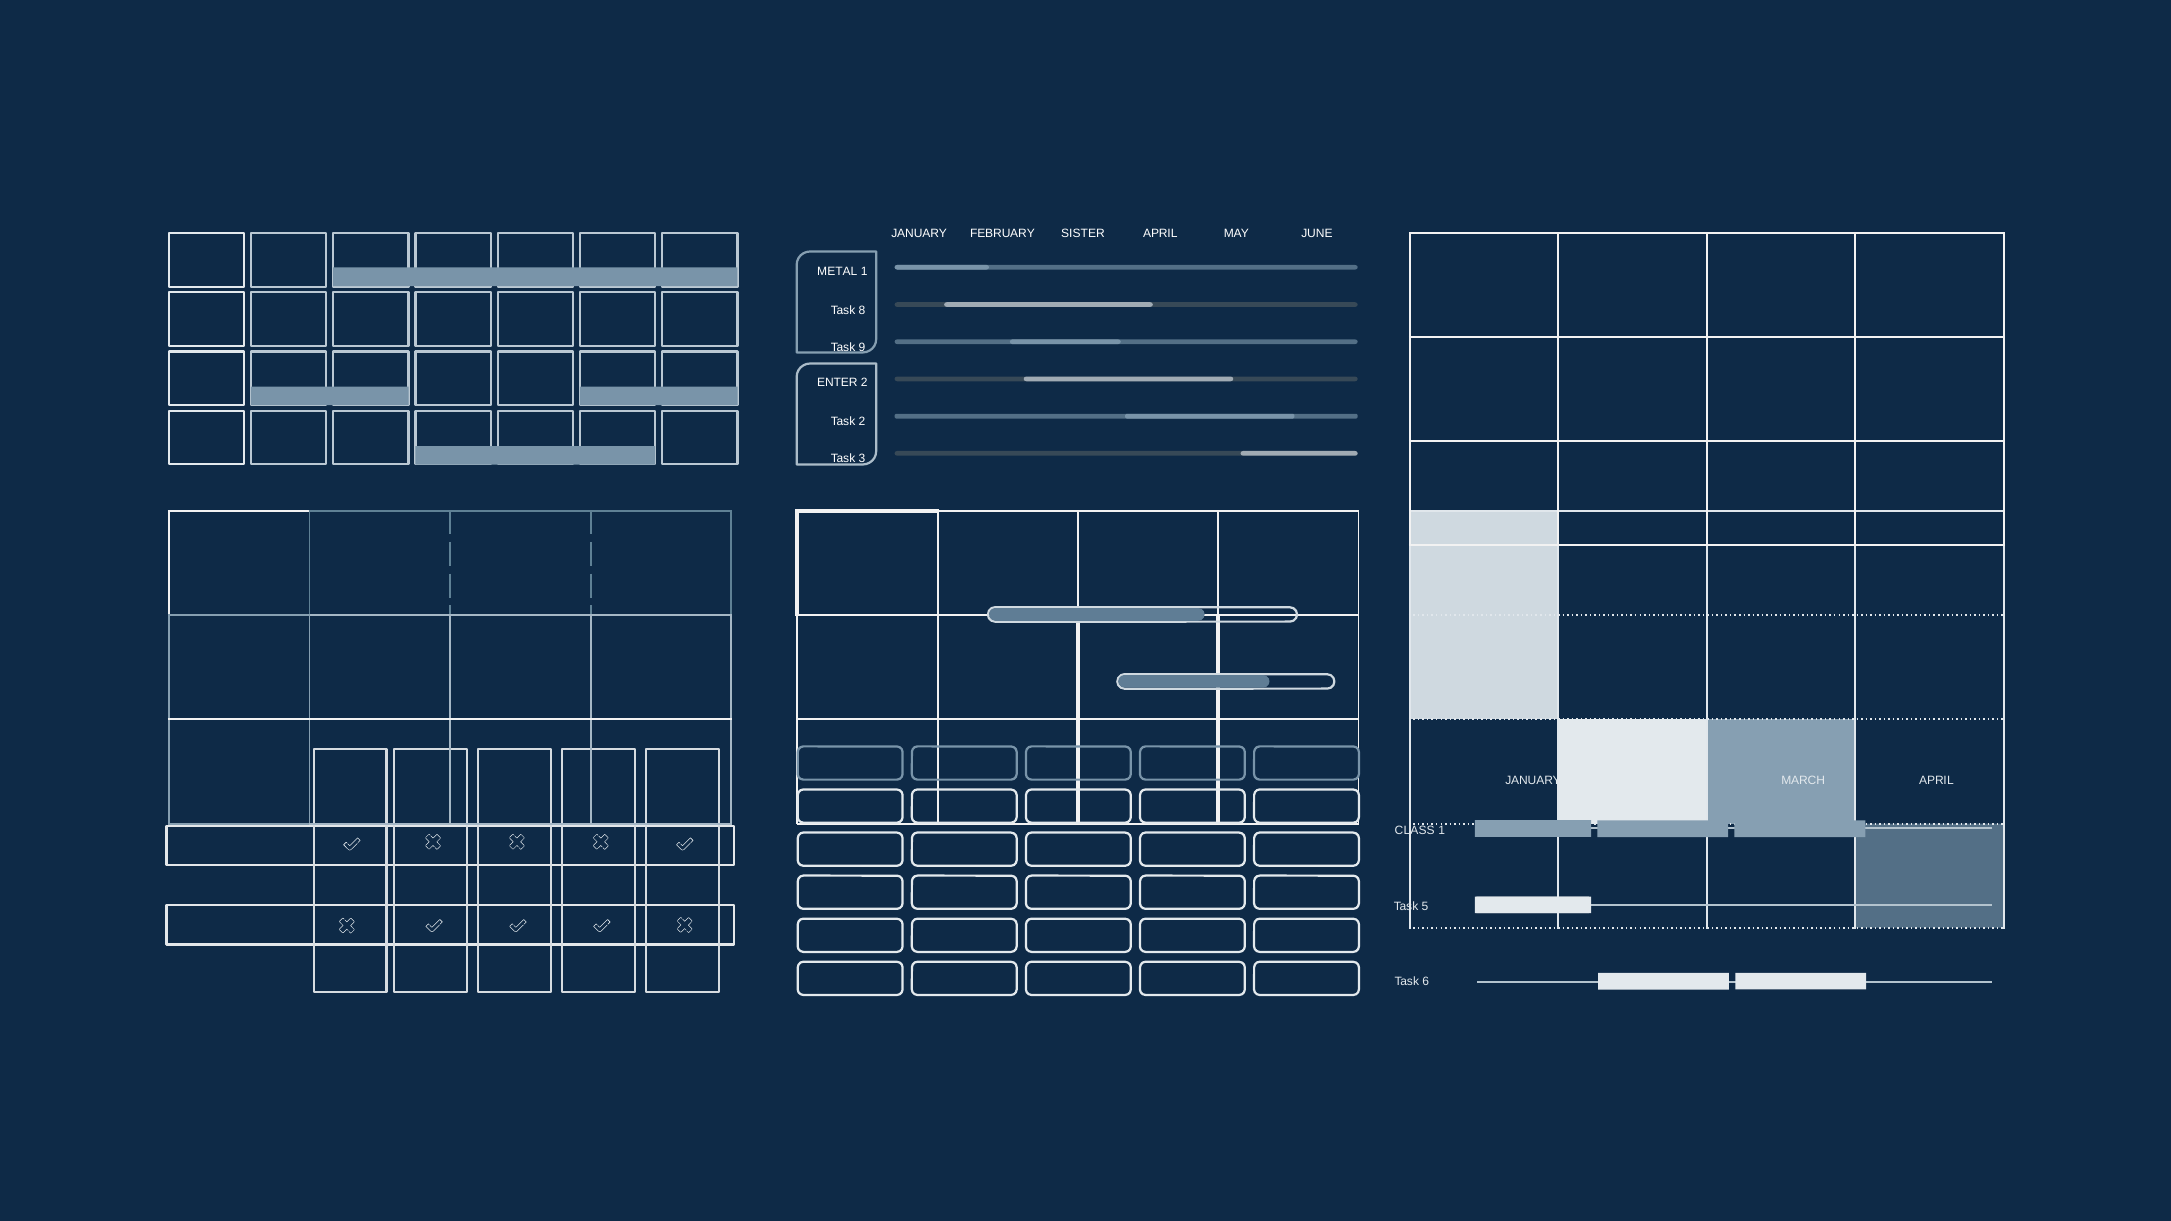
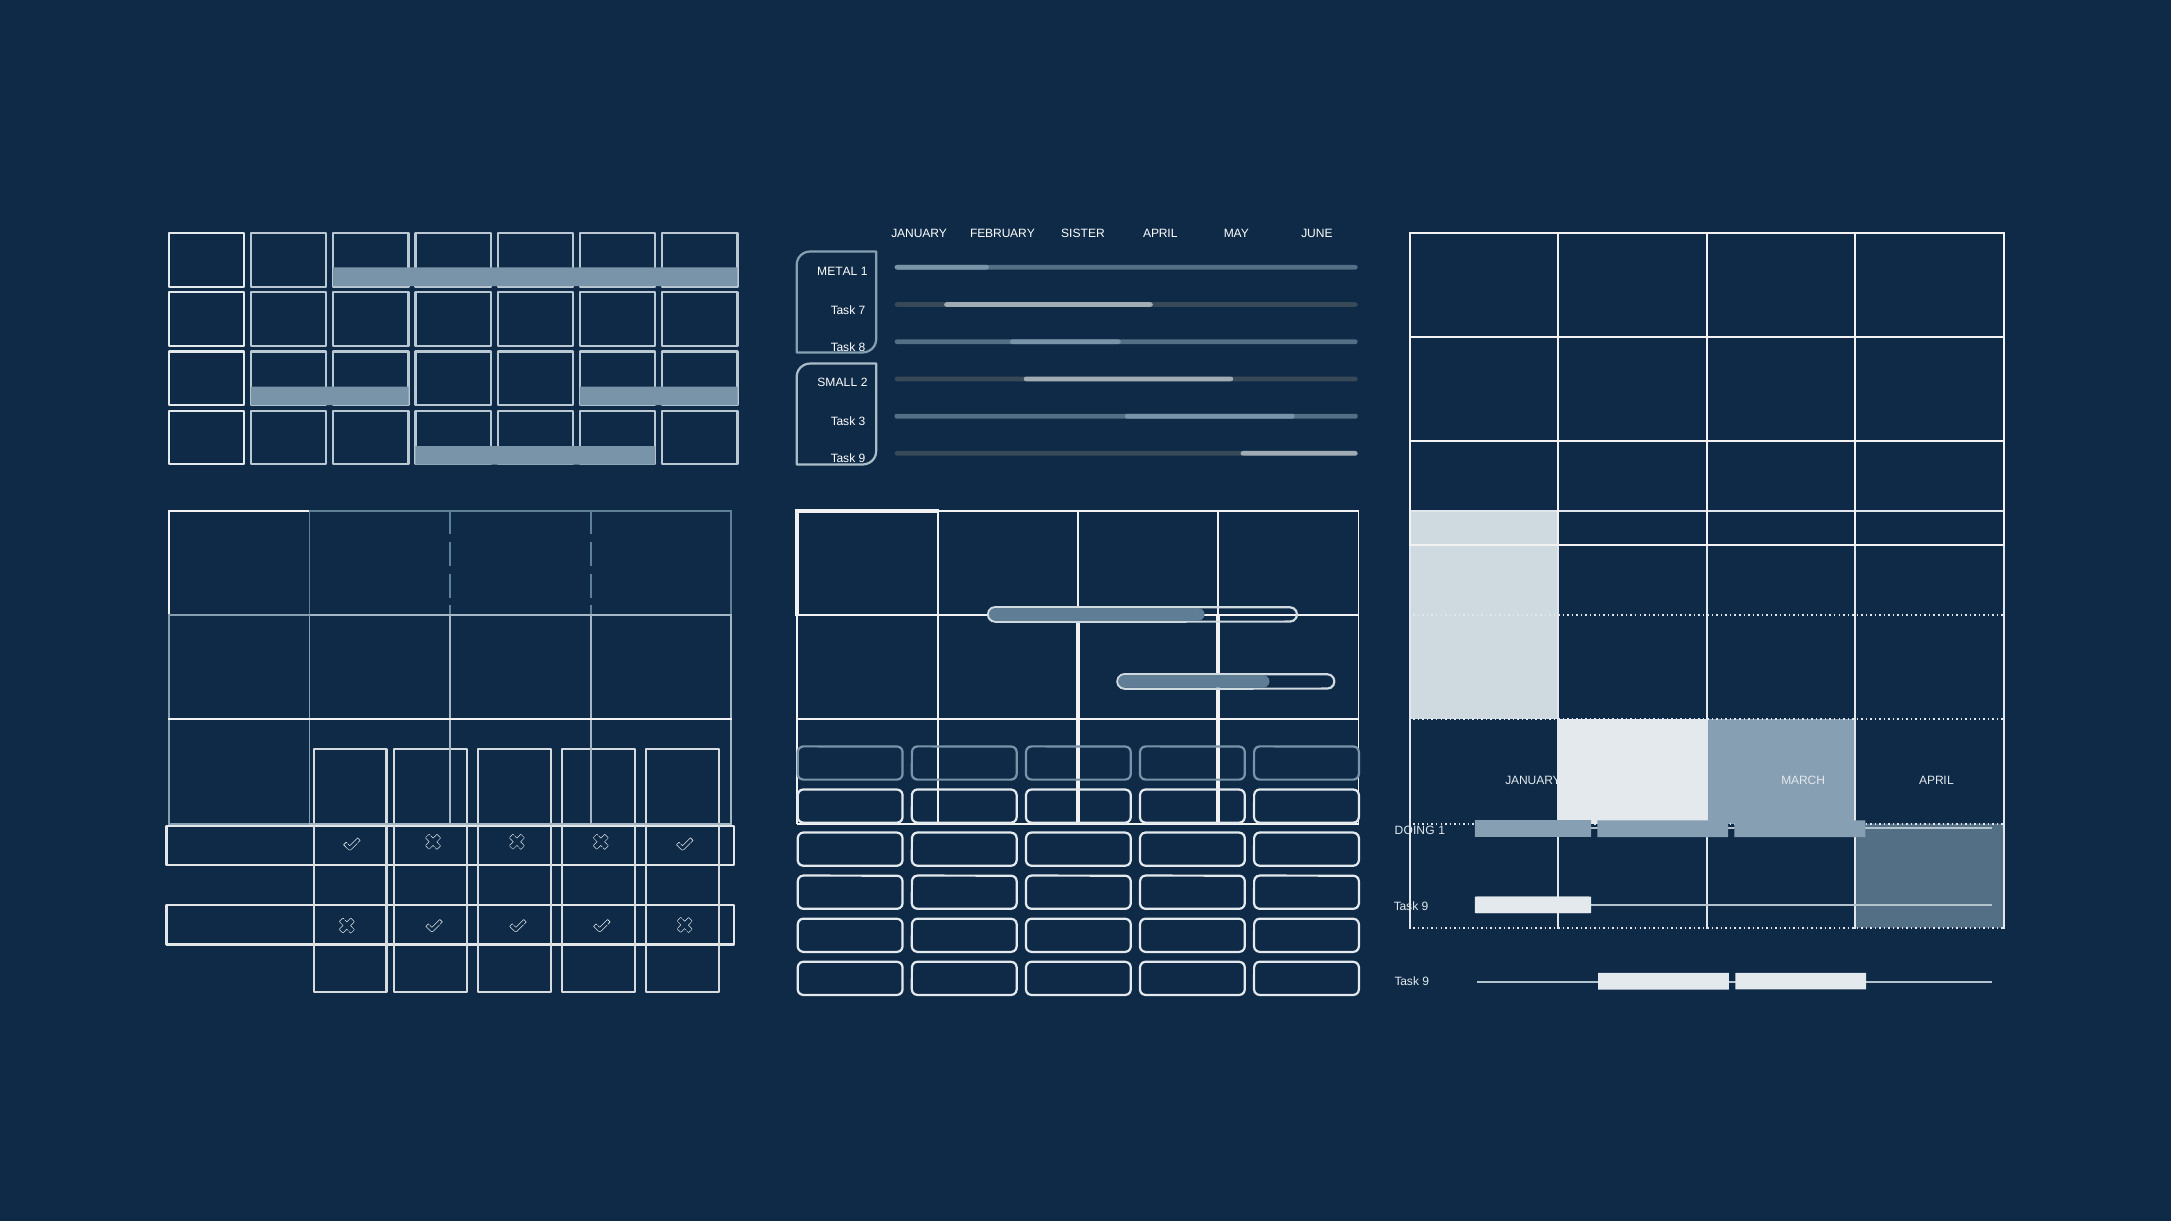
8: 8 -> 7
9: 9 -> 8
ENTER: ENTER -> SMALL
Task 2: 2 -> 3
3 at (862, 459): 3 -> 9
CLASS: CLASS -> DOING
5 at (1425, 907): 5 -> 9
6 at (1426, 982): 6 -> 9
